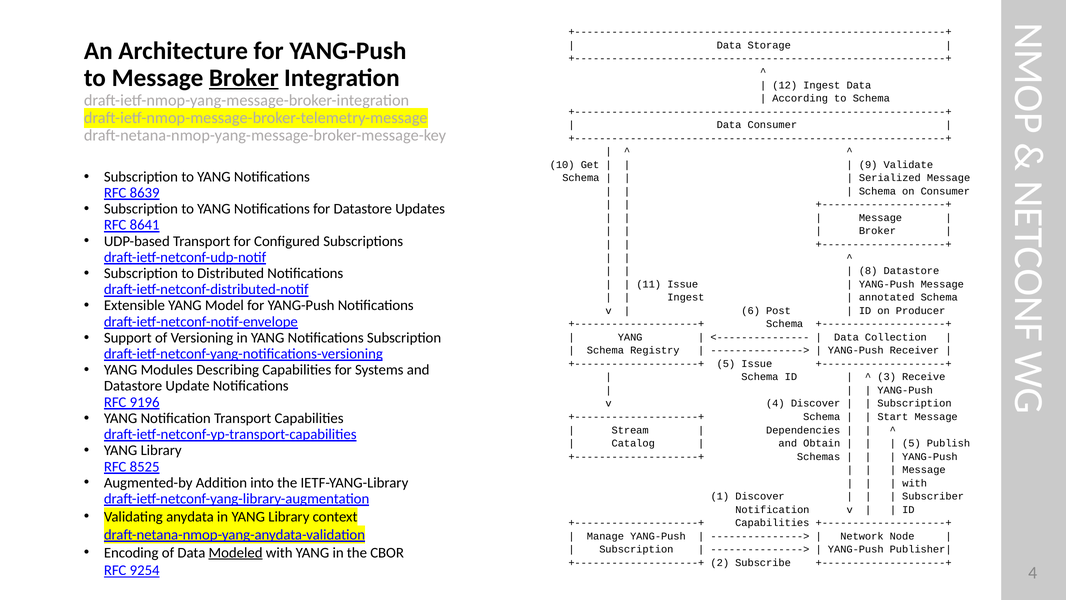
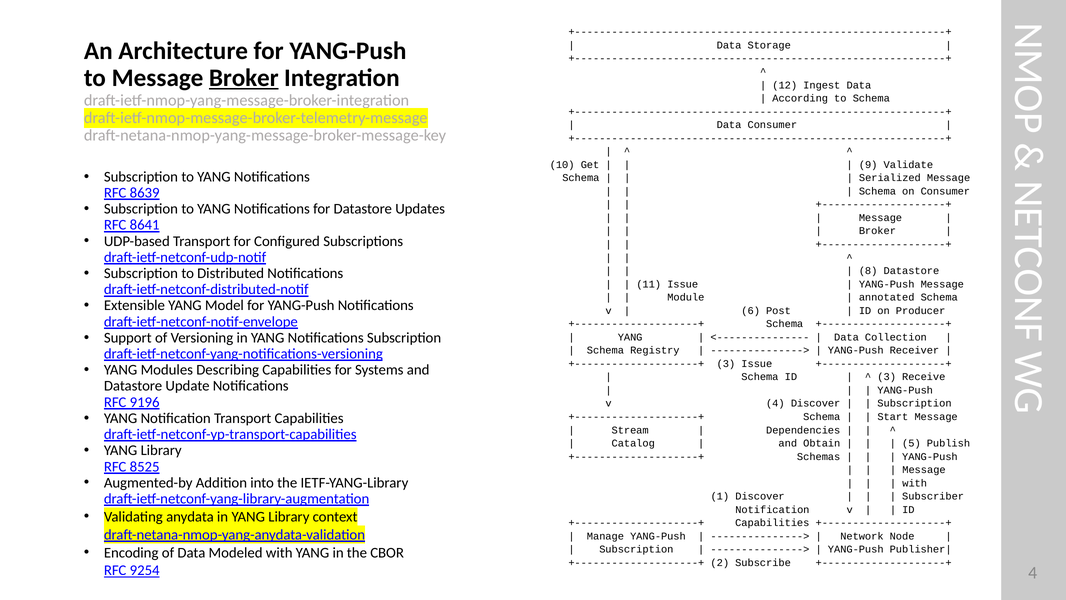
Ingest at (686, 297): Ingest -> Module
5 at (726, 364): 5 -> 3
Modeled underline: present -> none
